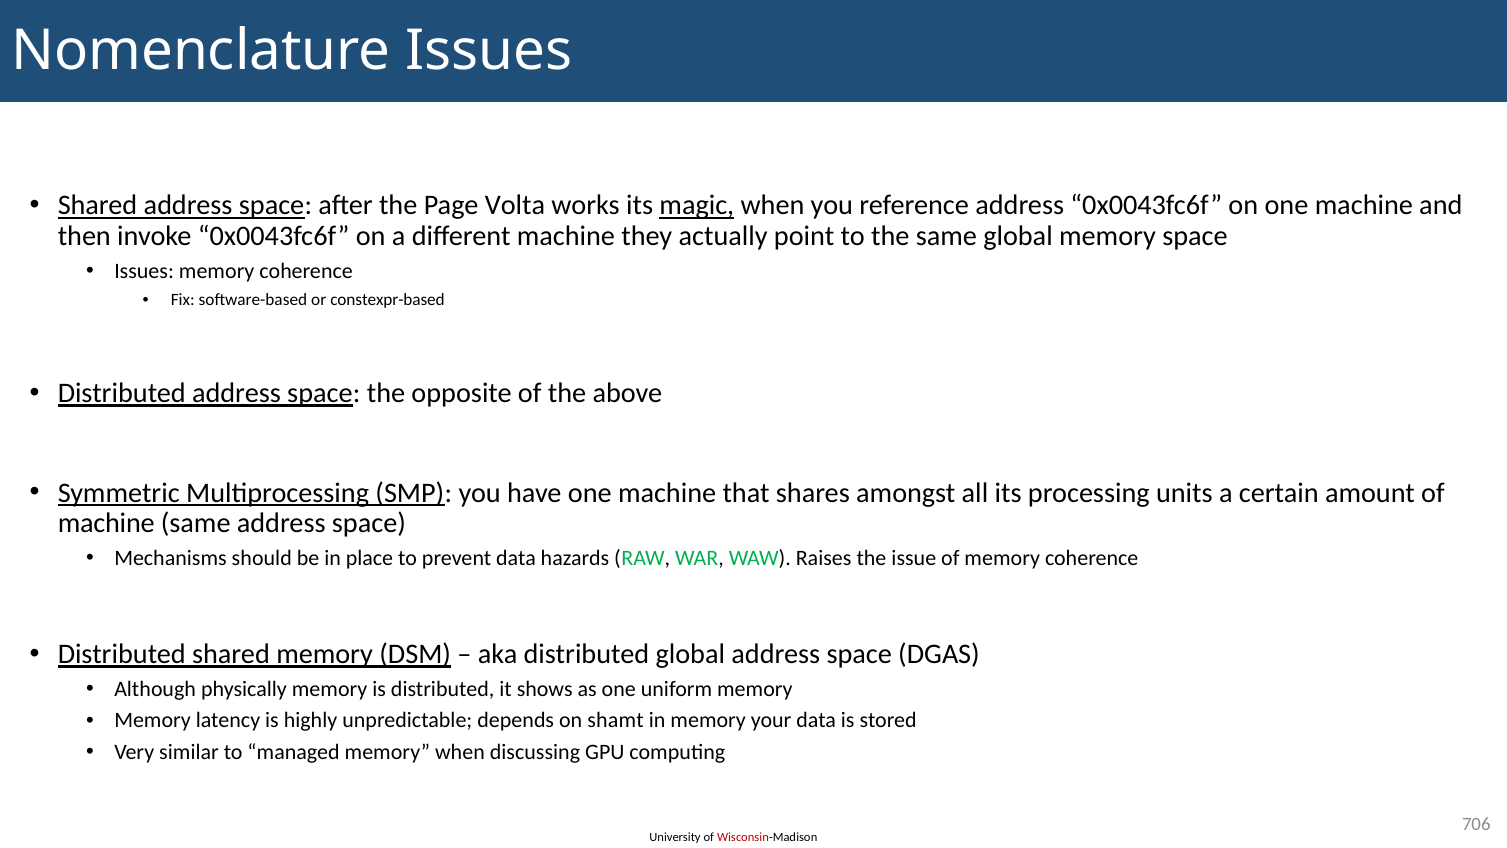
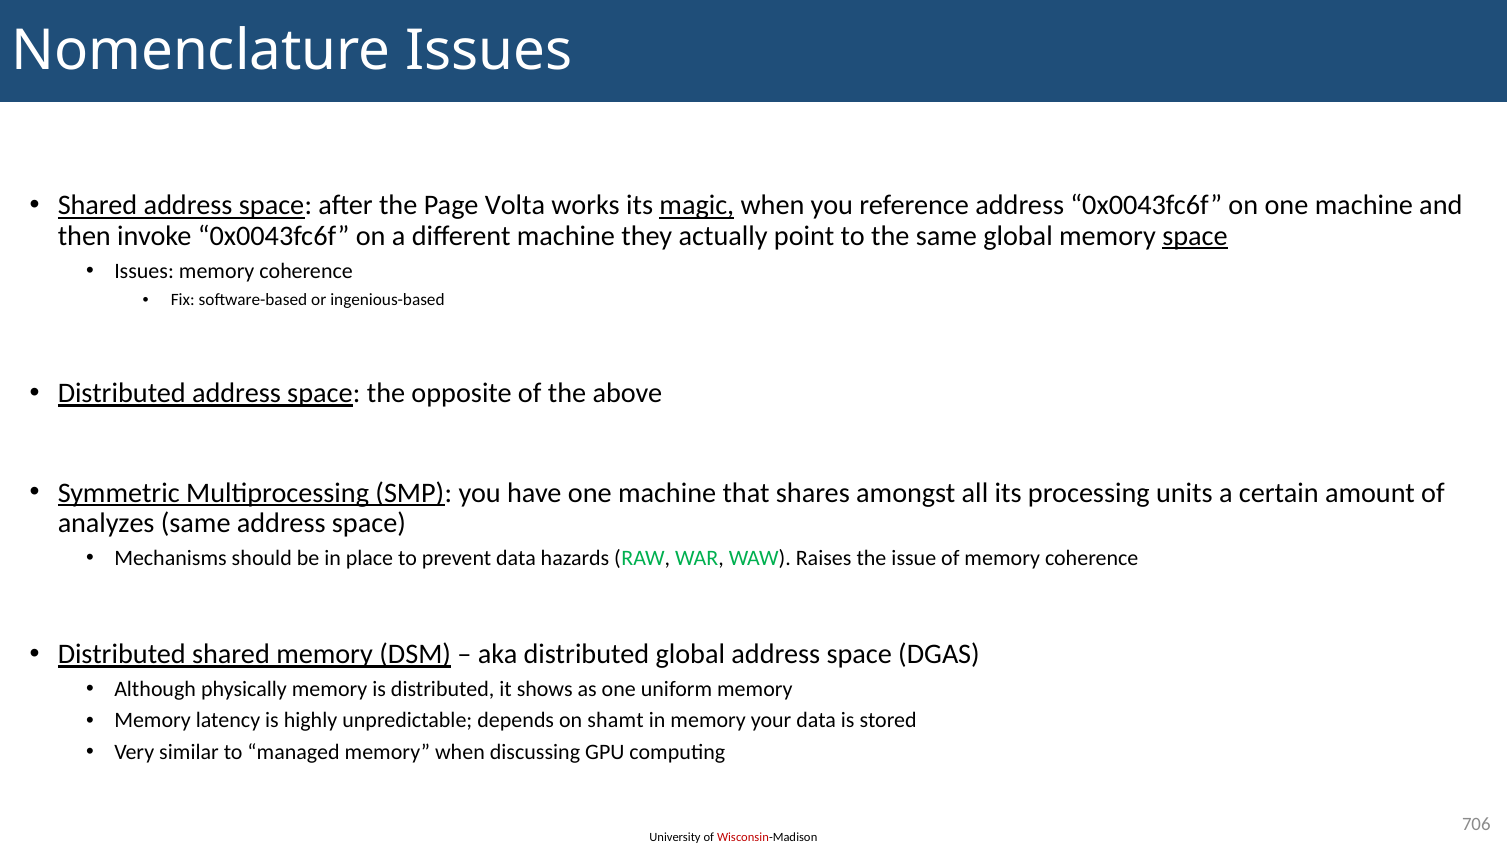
space at (1195, 236) underline: none -> present
constexpr-based: constexpr-based -> ingenious-based
machine at (106, 523): machine -> analyzes
